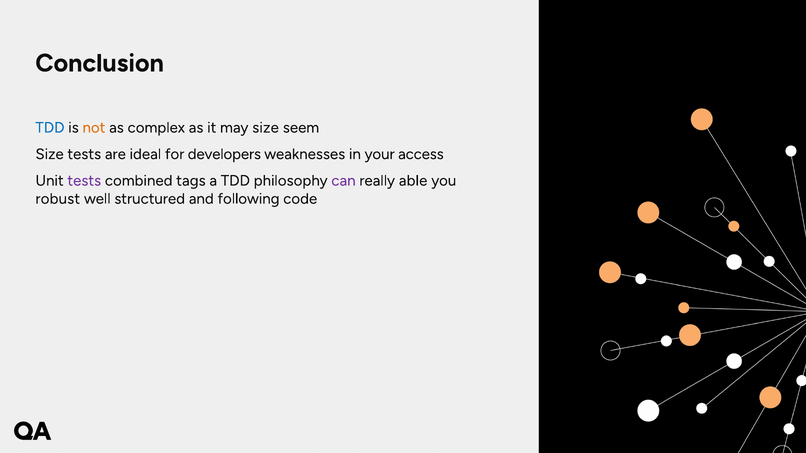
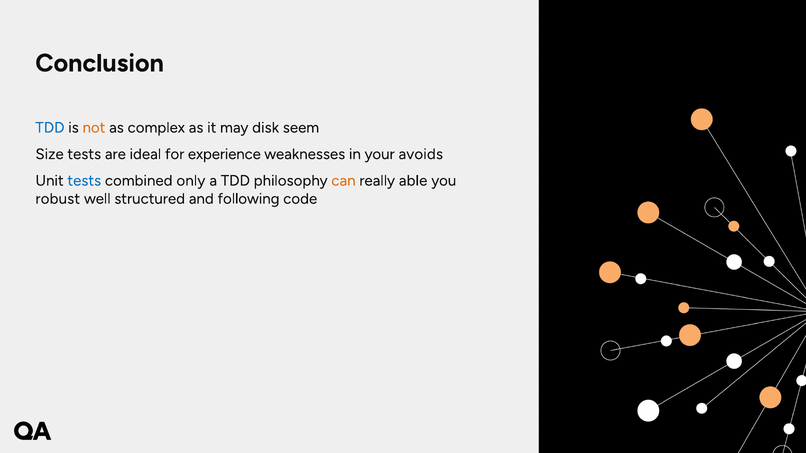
may size: size -> disk
developers: developers -> experience
access: access -> avoids
tests at (84, 181) colour: purple -> blue
tags: tags -> only
can colour: purple -> orange
